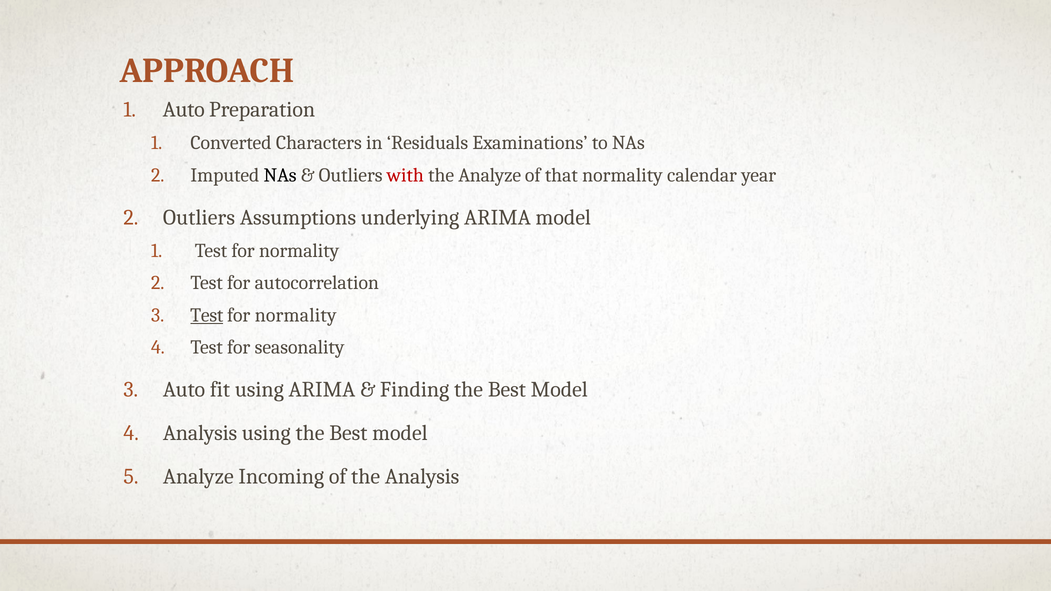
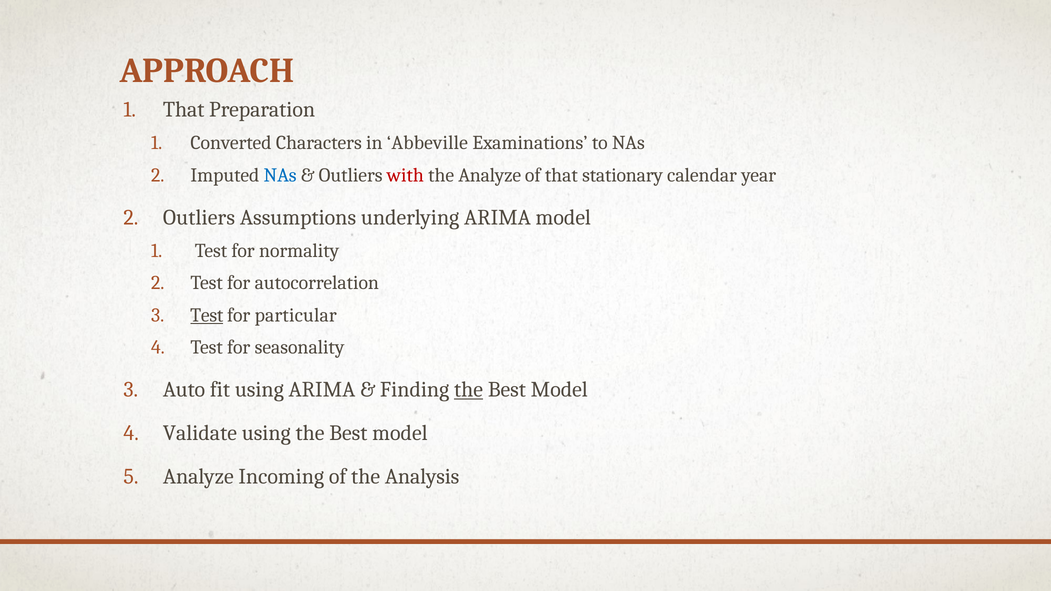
Auto at (184, 109): Auto -> That
Residuals: Residuals -> Abbeville
NAs at (280, 175) colour: black -> blue
that normality: normality -> stationary
normality at (296, 315): normality -> particular
the at (468, 390) underline: none -> present
Analysis at (200, 433): Analysis -> Validate
